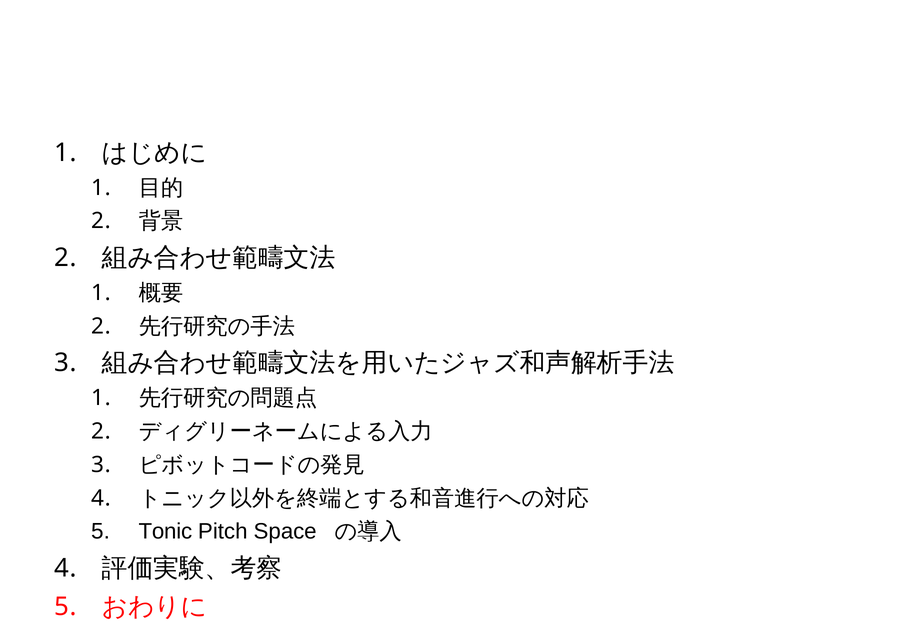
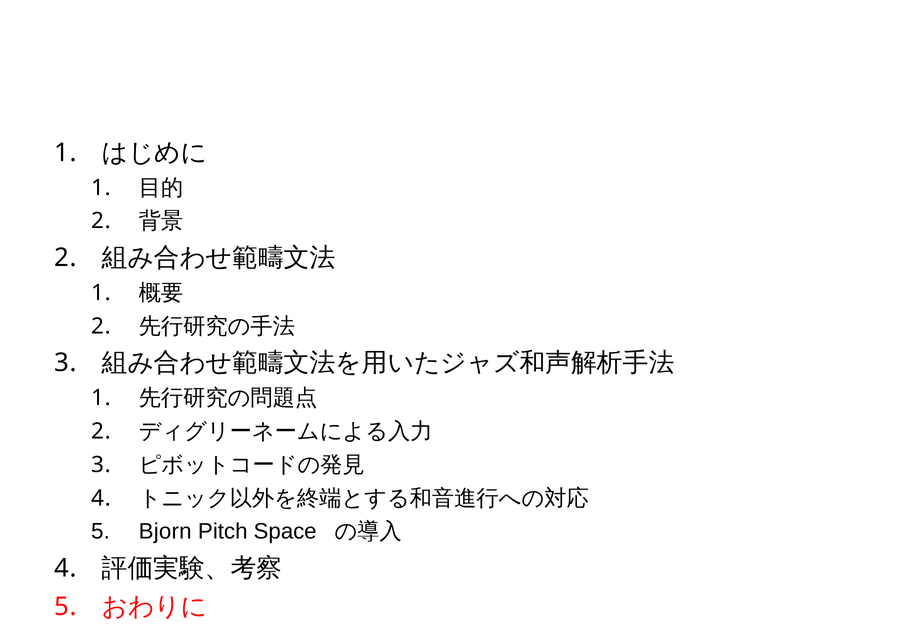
Tonic: Tonic -> Bjorn
